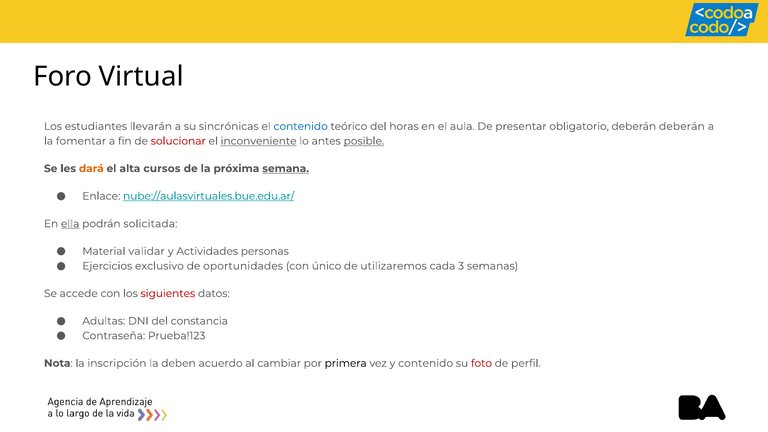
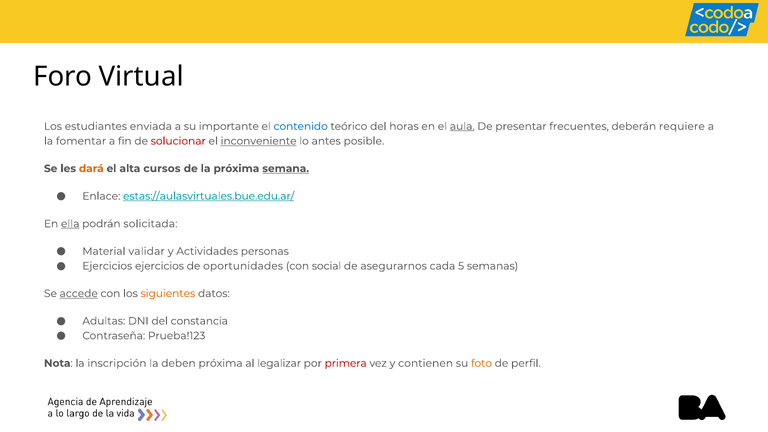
llevarán: llevarán -> enviada
sincrónicas: sincrónicas -> importante
aula underline: none -> present
obligatorio: obligatorio -> frecuentes
deberán deberán: deberán -> requiere
posible underline: present -> none
nube://aulasvirtuales.bue.edu.ar/: nube://aulasvirtuales.bue.edu.ar/ -> estas://aulasvirtuales.bue.edu.ar/
Ejercicios exclusivo: exclusivo -> ejercicios
único: único -> social
utilizaremos: utilizaremos -> asegurarnos
3: 3 -> 5
accede underline: none -> present
siguientes colour: red -> orange
deben acuerdo: acuerdo -> próxima
cambiar: cambiar -> legalizar
primera colour: black -> red
y contenido: contenido -> contienen
foto colour: red -> orange
